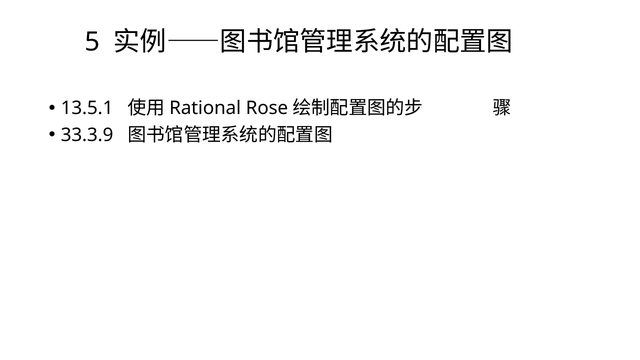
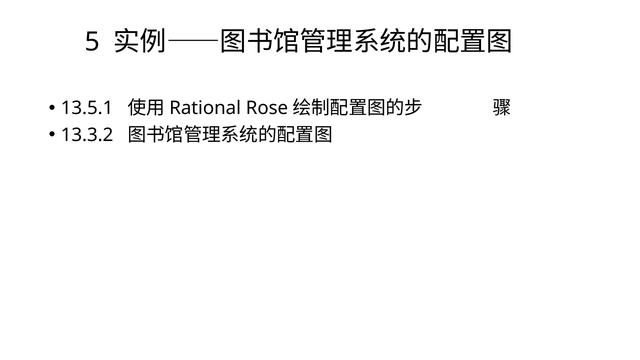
33.3.9: 33.3.9 -> 13.3.2
